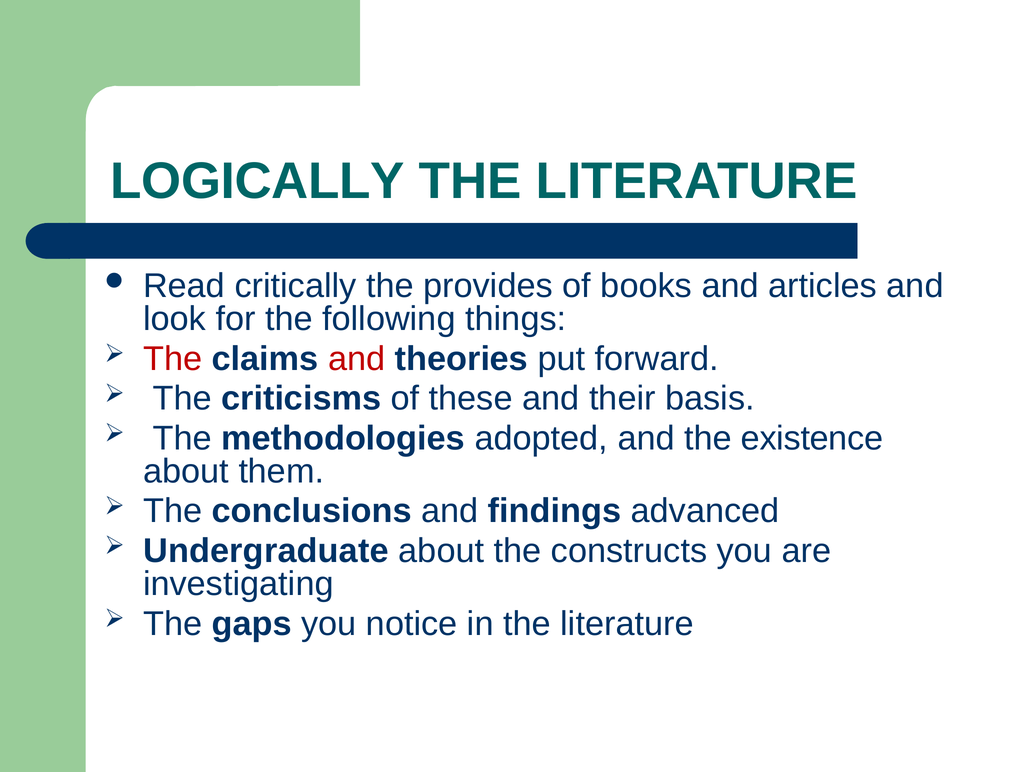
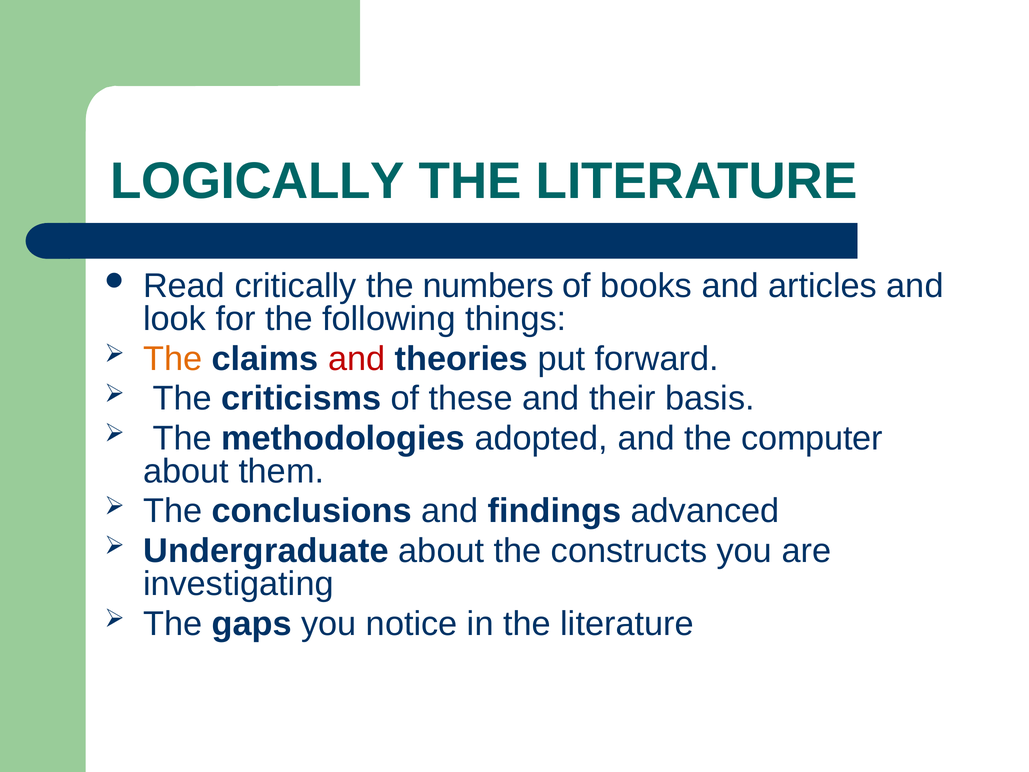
provides: provides -> numbers
The at (173, 359) colour: red -> orange
existence: existence -> computer
